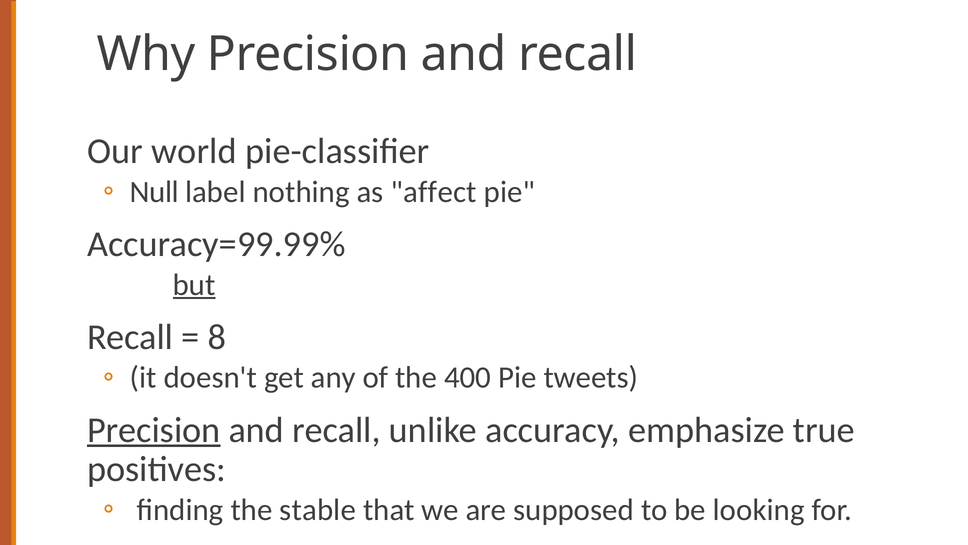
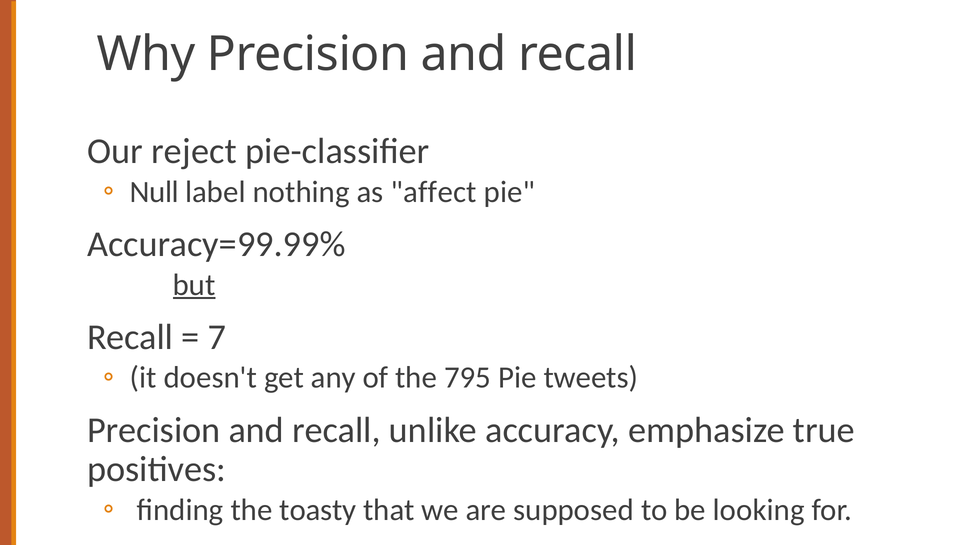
world: world -> reject
8: 8 -> 7
400: 400 -> 795
Precision at (154, 430) underline: present -> none
stable: stable -> toasty
